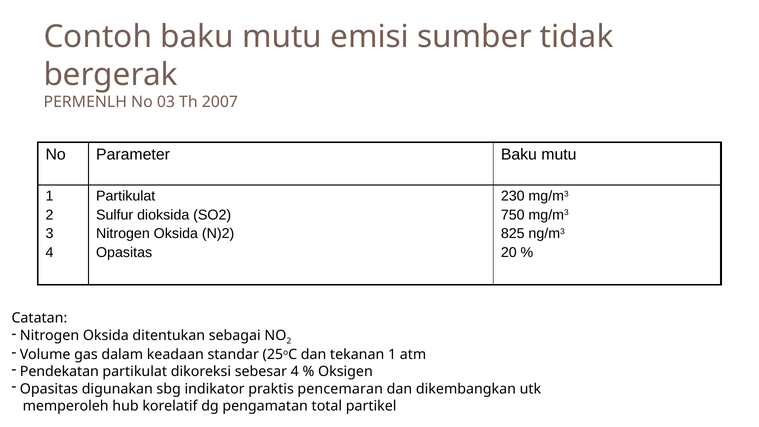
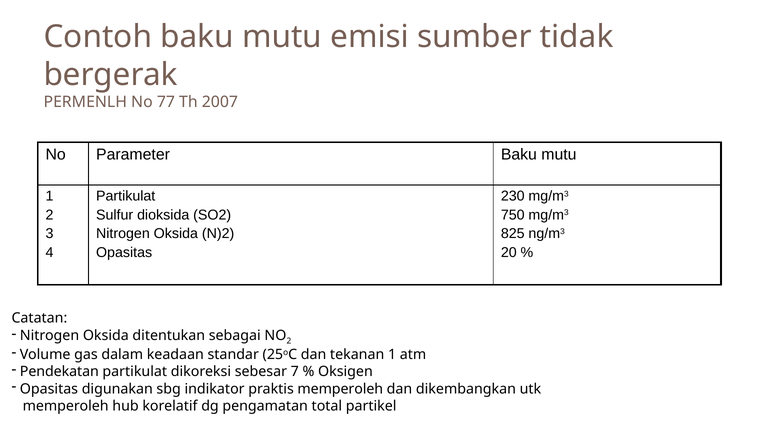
03: 03 -> 77
sebesar 4: 4 -> 7
praktis pencemaran: pencemaran -> memperoleh
